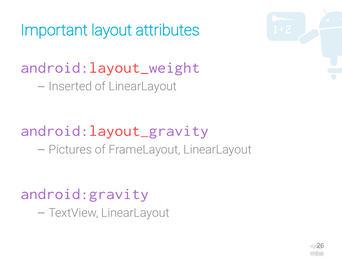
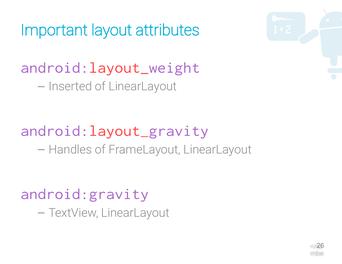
Pictures: Pictures -> Handles
